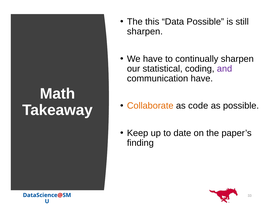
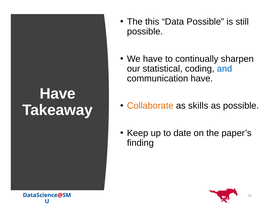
sharpen at (145, 32): sharpen -> possible
and colour: purple -> blue
Math at (58, 94): Math -> Have
code: code -> skills
